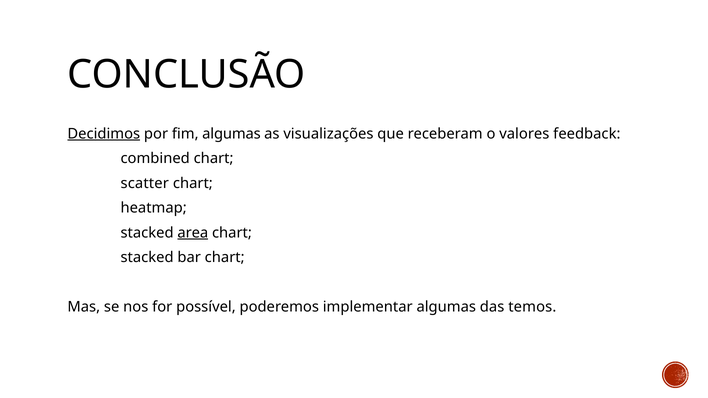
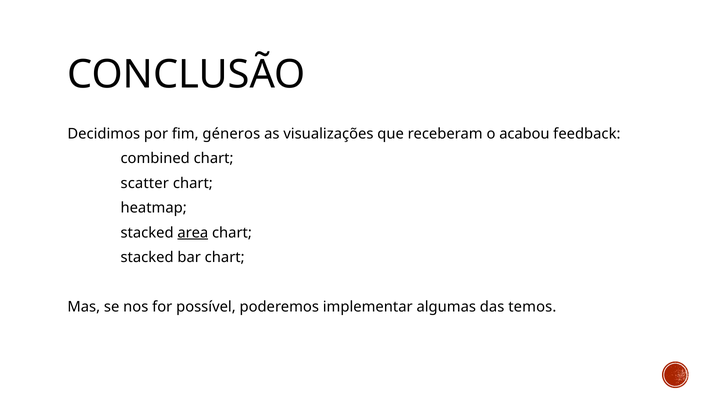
Decidimos underline: present -> none
fim algumas: algumas -> géneros
valores: valores -> acabou
